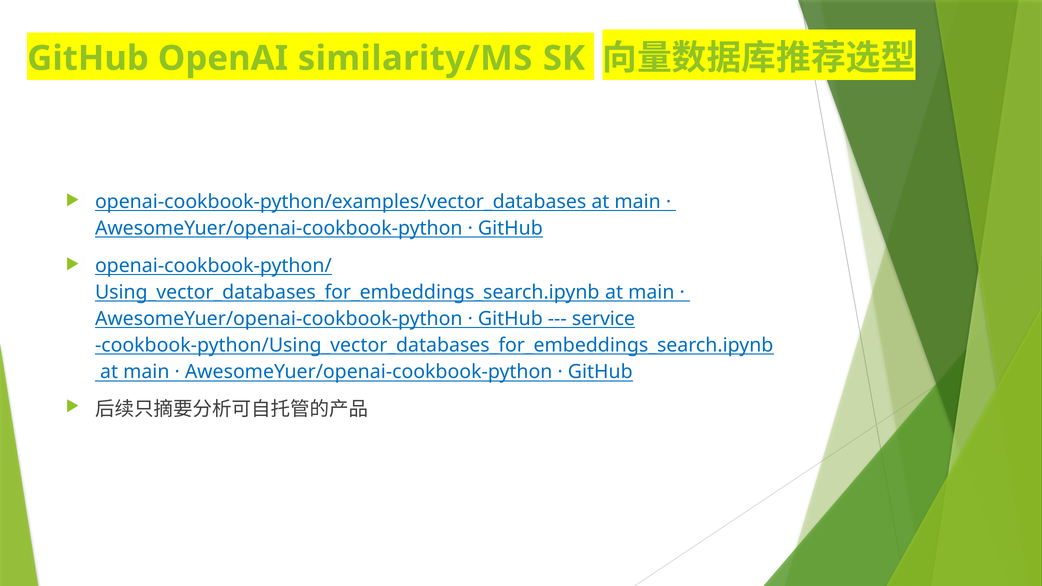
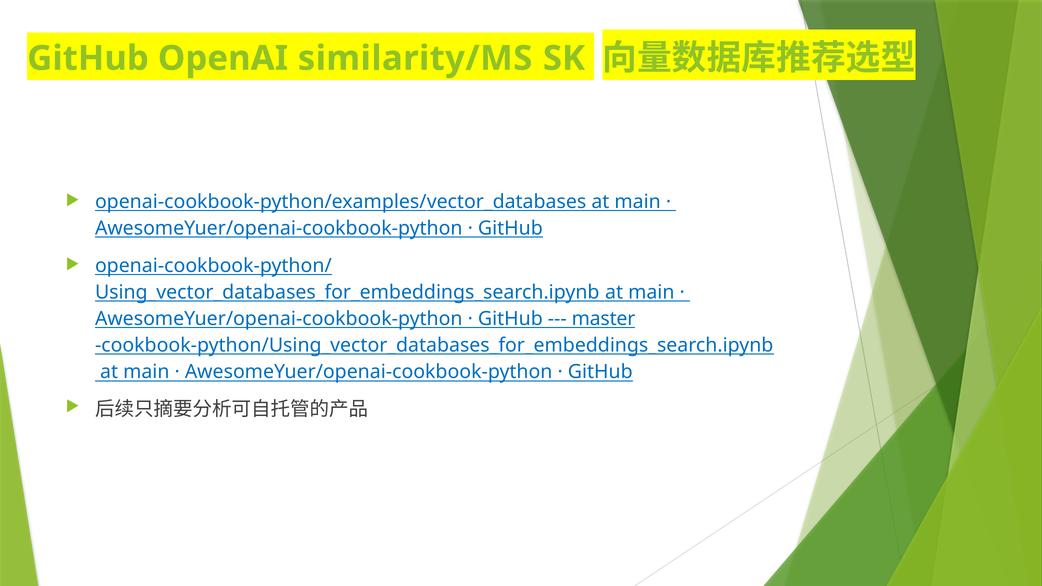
service: service -> master
